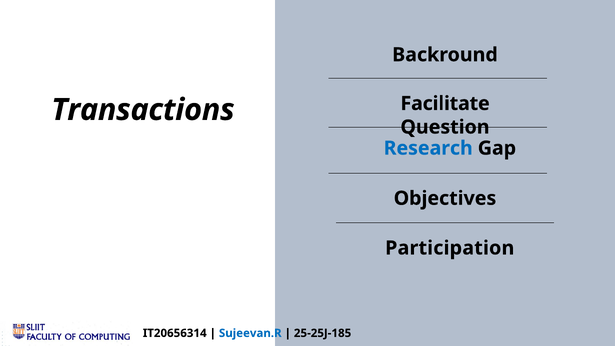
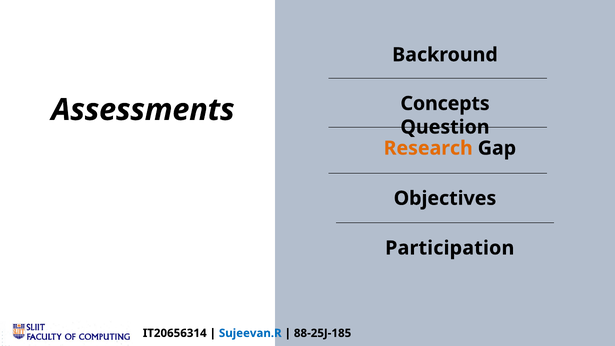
Facilitate: Facilitate -> Concepts
Transactions: Transactions -> Assessments
Research colour: blue -> orange
25-25J-185: 25-25J-185 -> 88-25J-185
